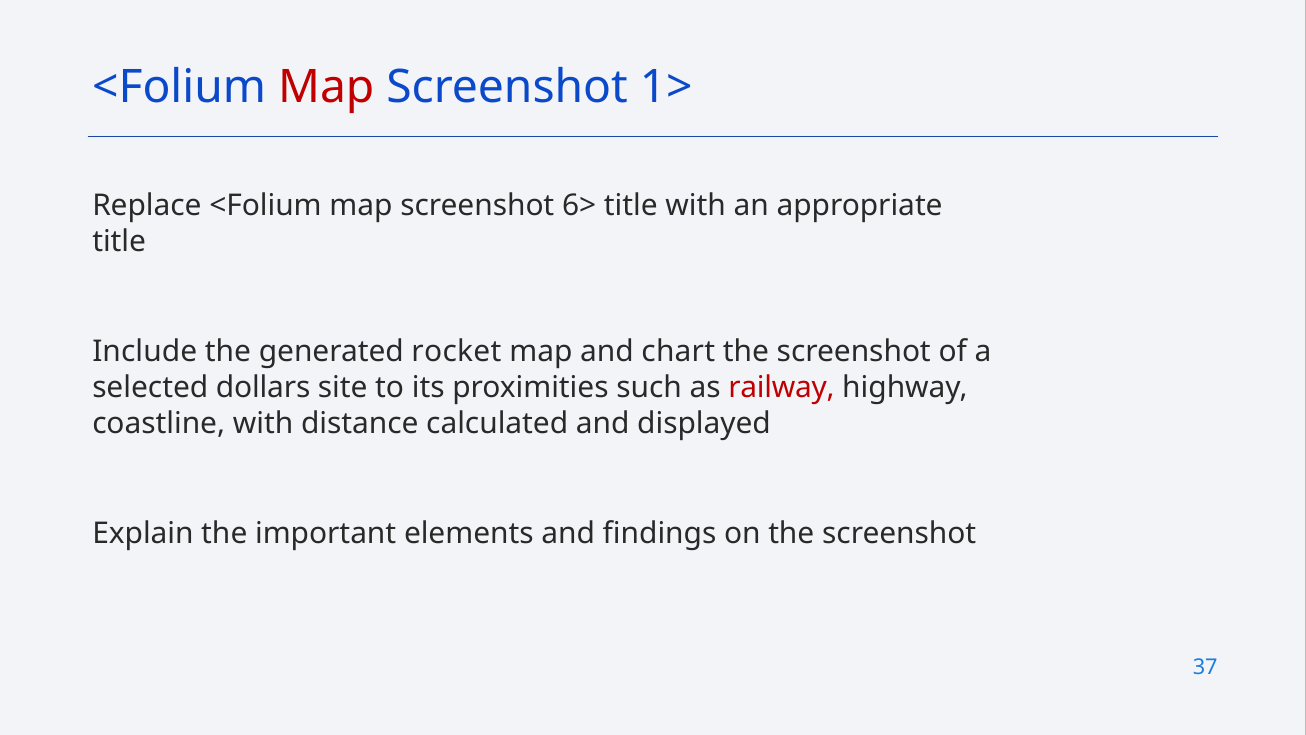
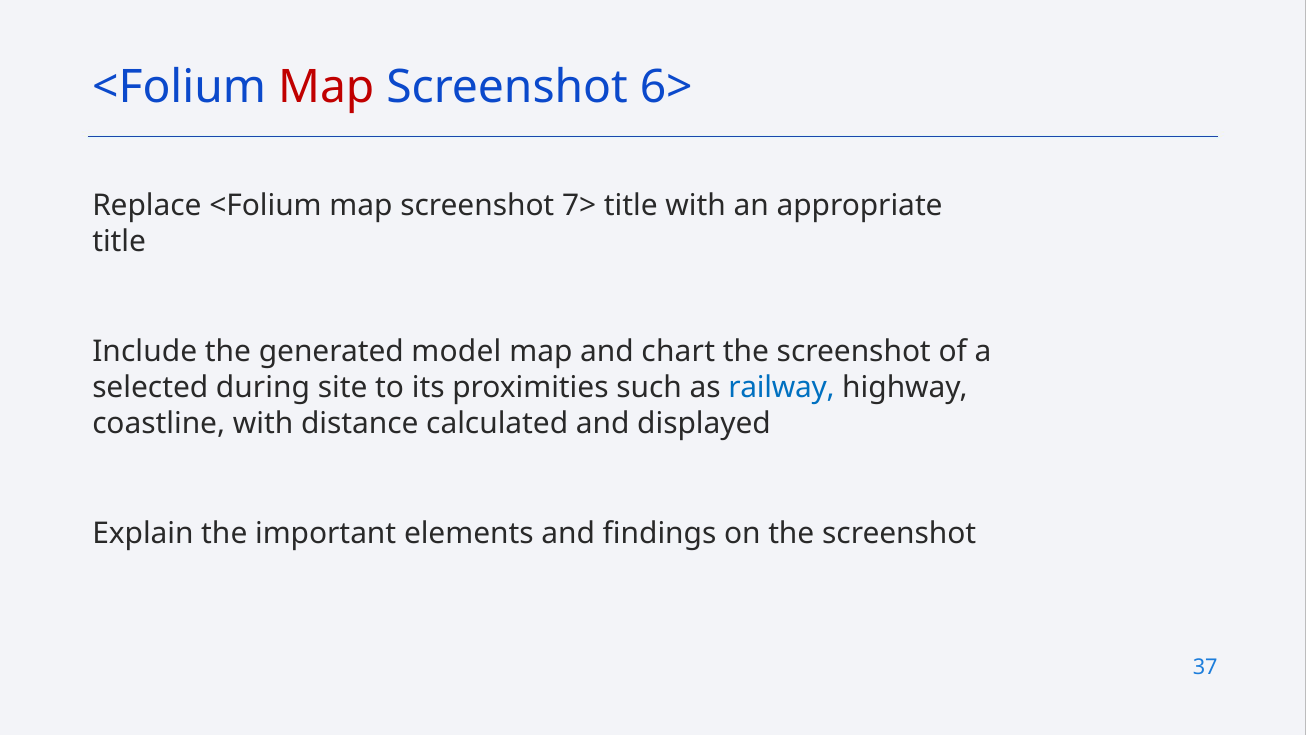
1>: 1> -> 6>
6>: 6> -> 7>
rocket: rocket -> model
dollars: dollars -> during
railway colour: red -> blue
